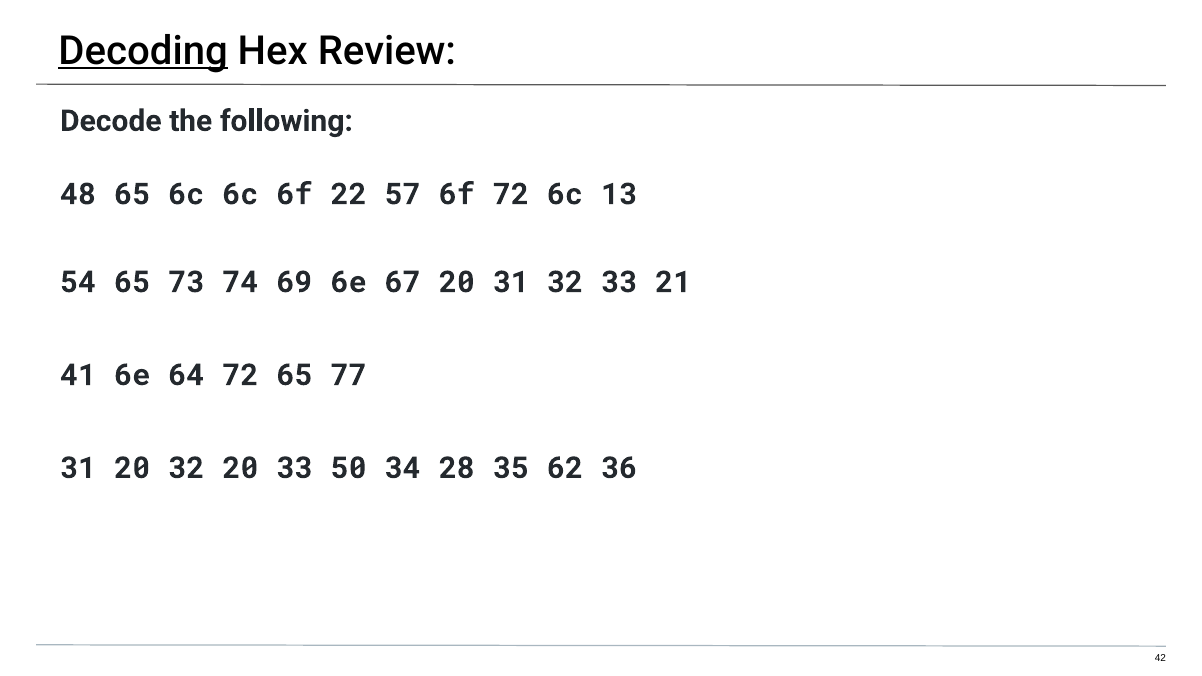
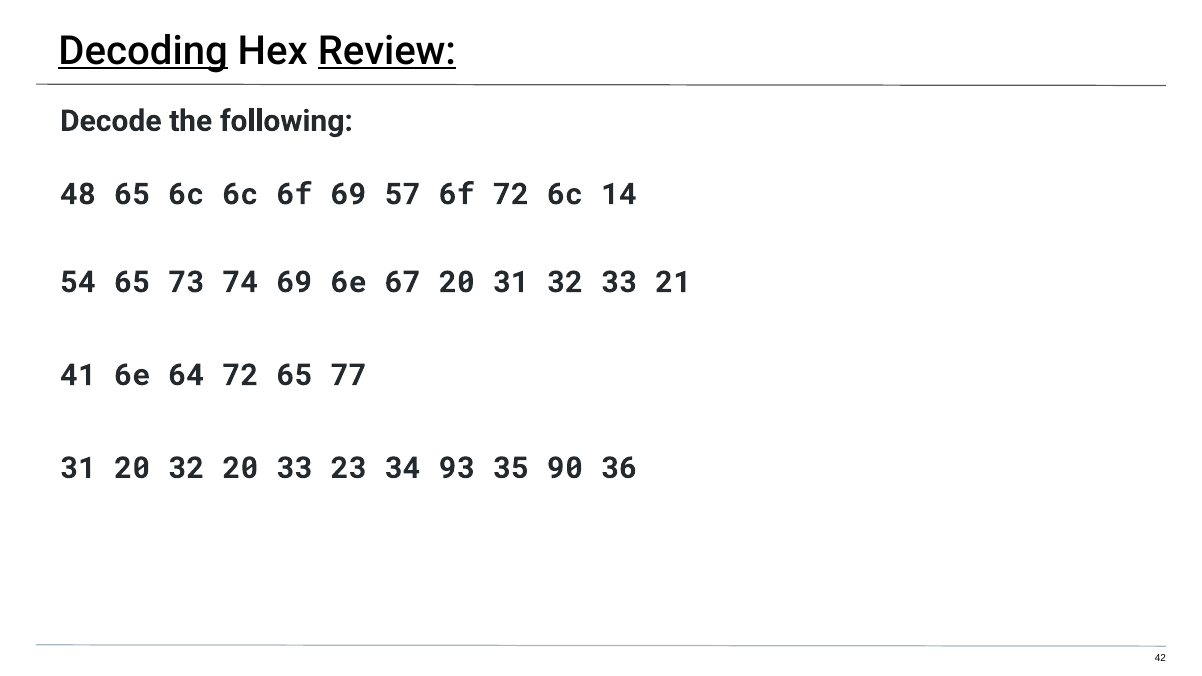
Review underline: none -> present
6f 22: 22 -> 69
13: 13 -> 14
50: 50 -> 23
28: 28 -> 93
62: 62 -> 90
